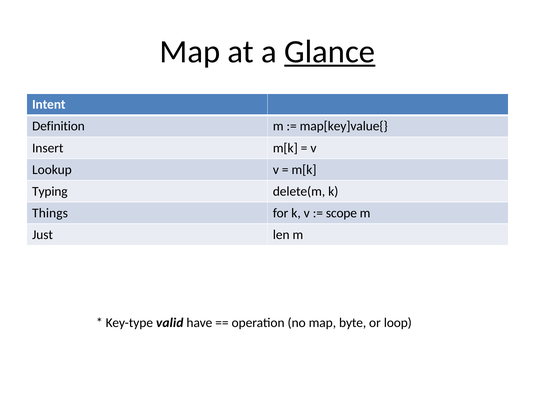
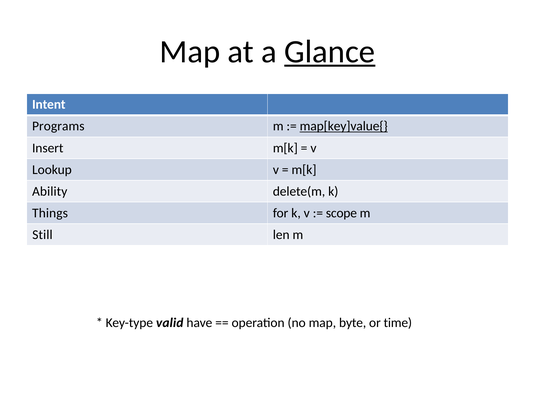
Definition: Definition -> Programs
map[key]value{ underline: none -> present
Typing: Typing -> Ability
Just: Just -> Still
loop: loop -> time
